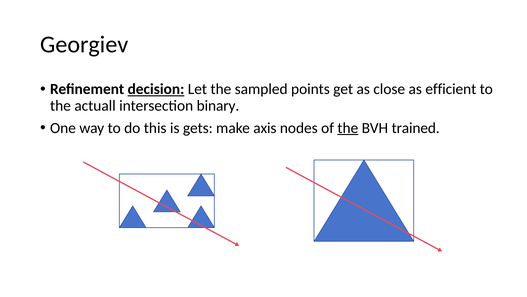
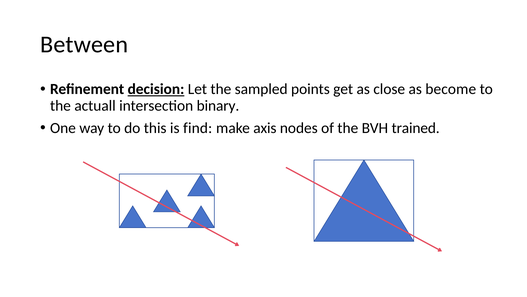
Georgiev: Georgiev -> Between
efficient: efficient -> become
gets: gets -> find
the at (348, 128) underline: present -> none
